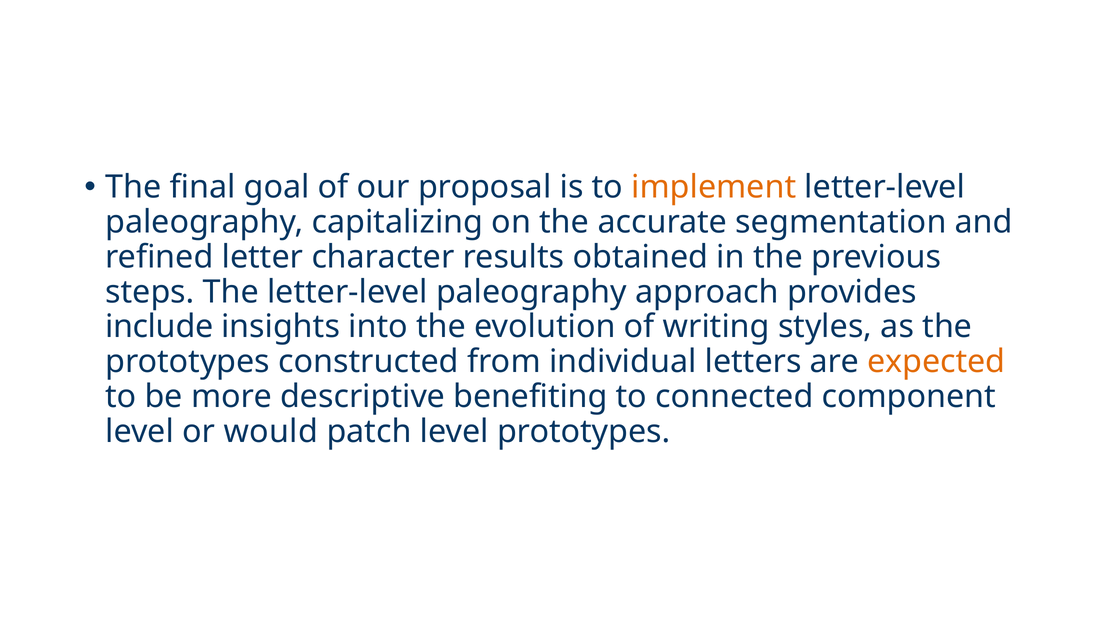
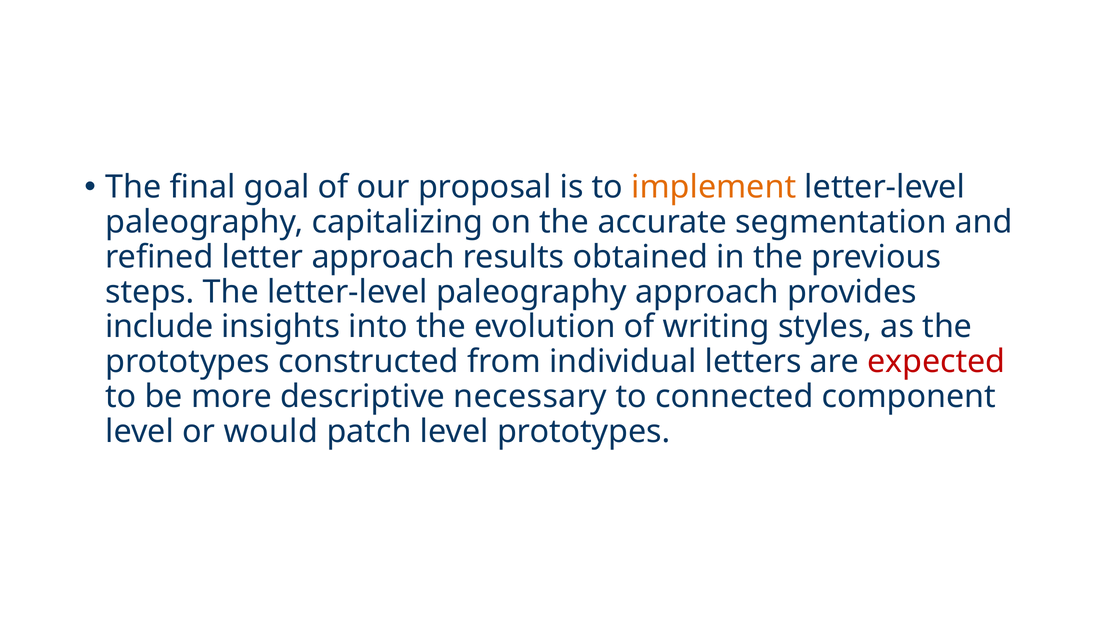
letter character: character -> approach
expected colour: orange -> red
benefiting: benefiting -> necessary
